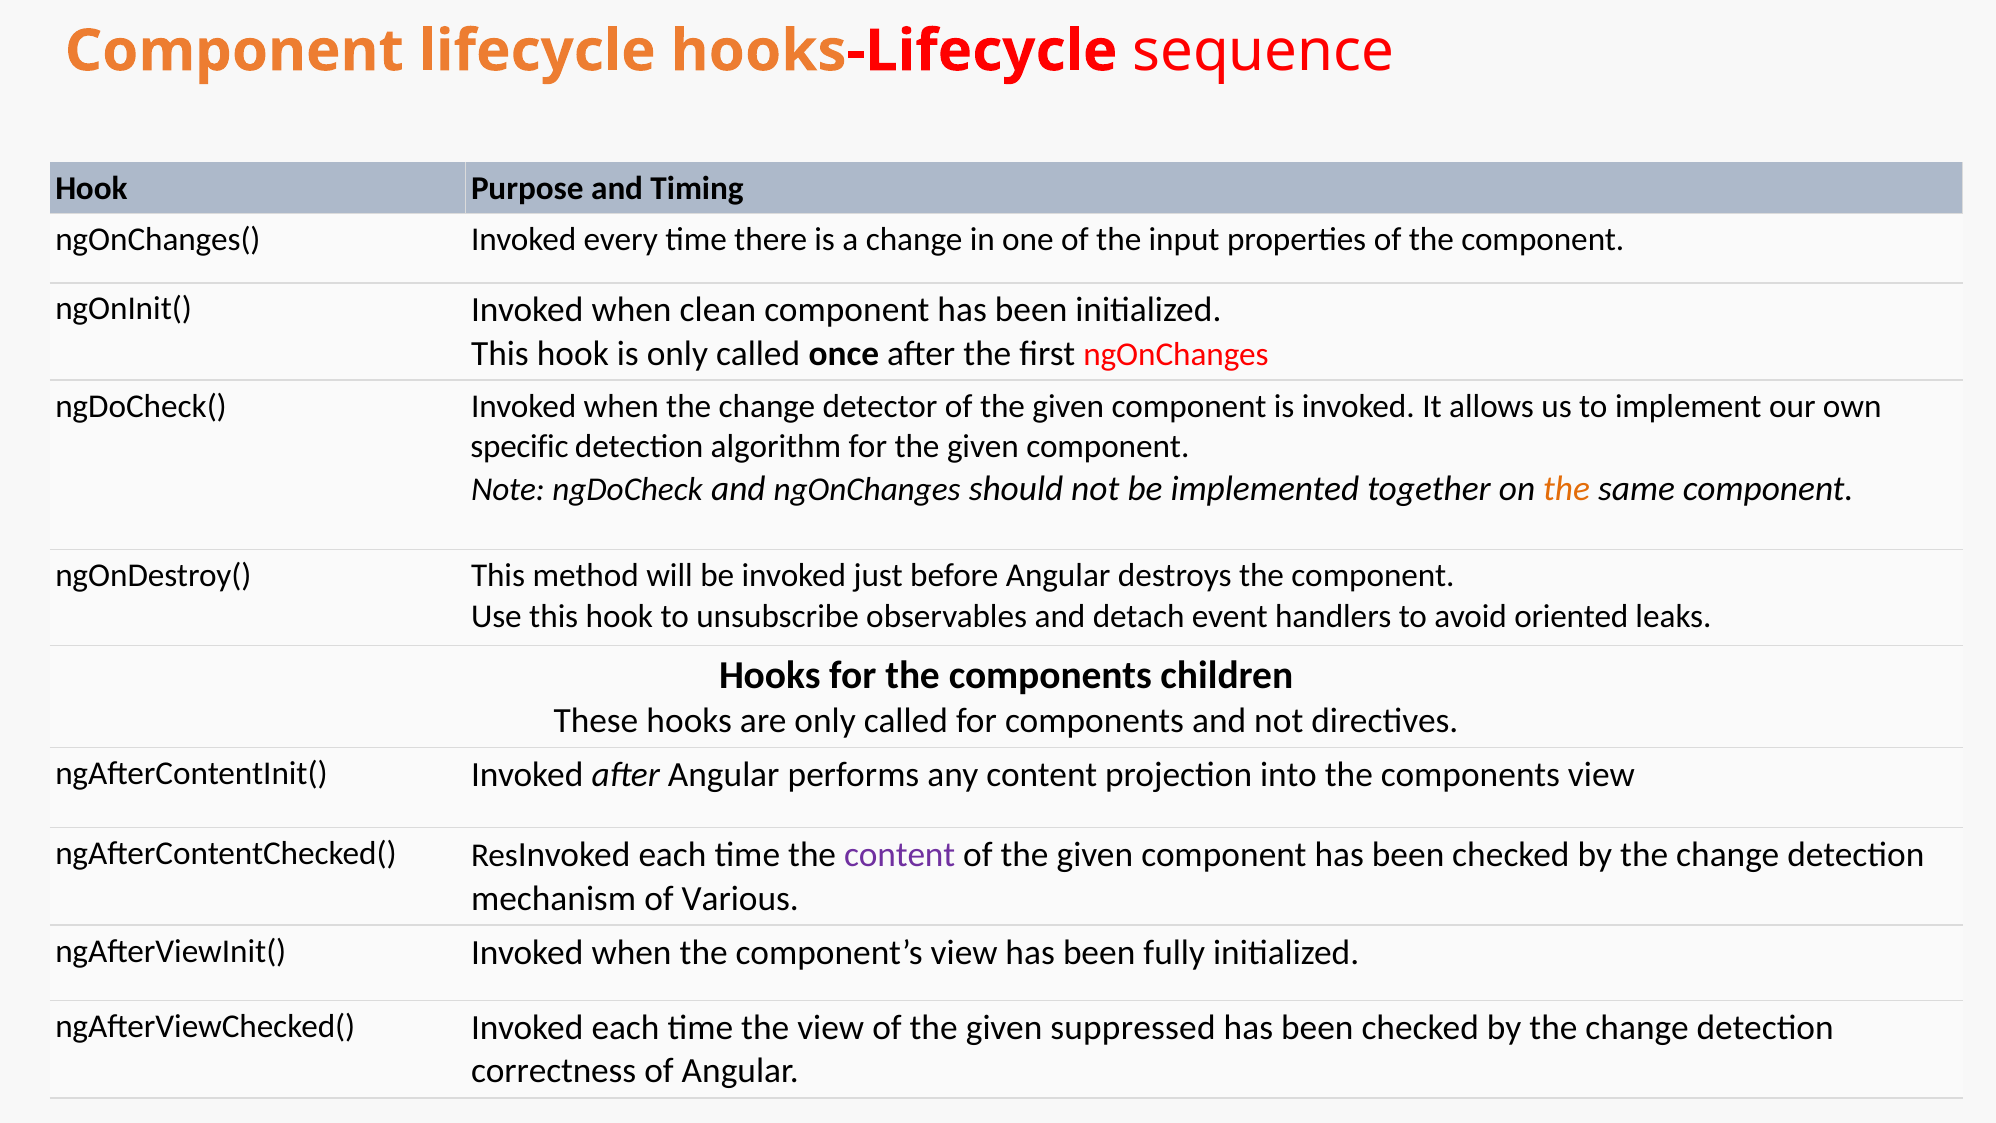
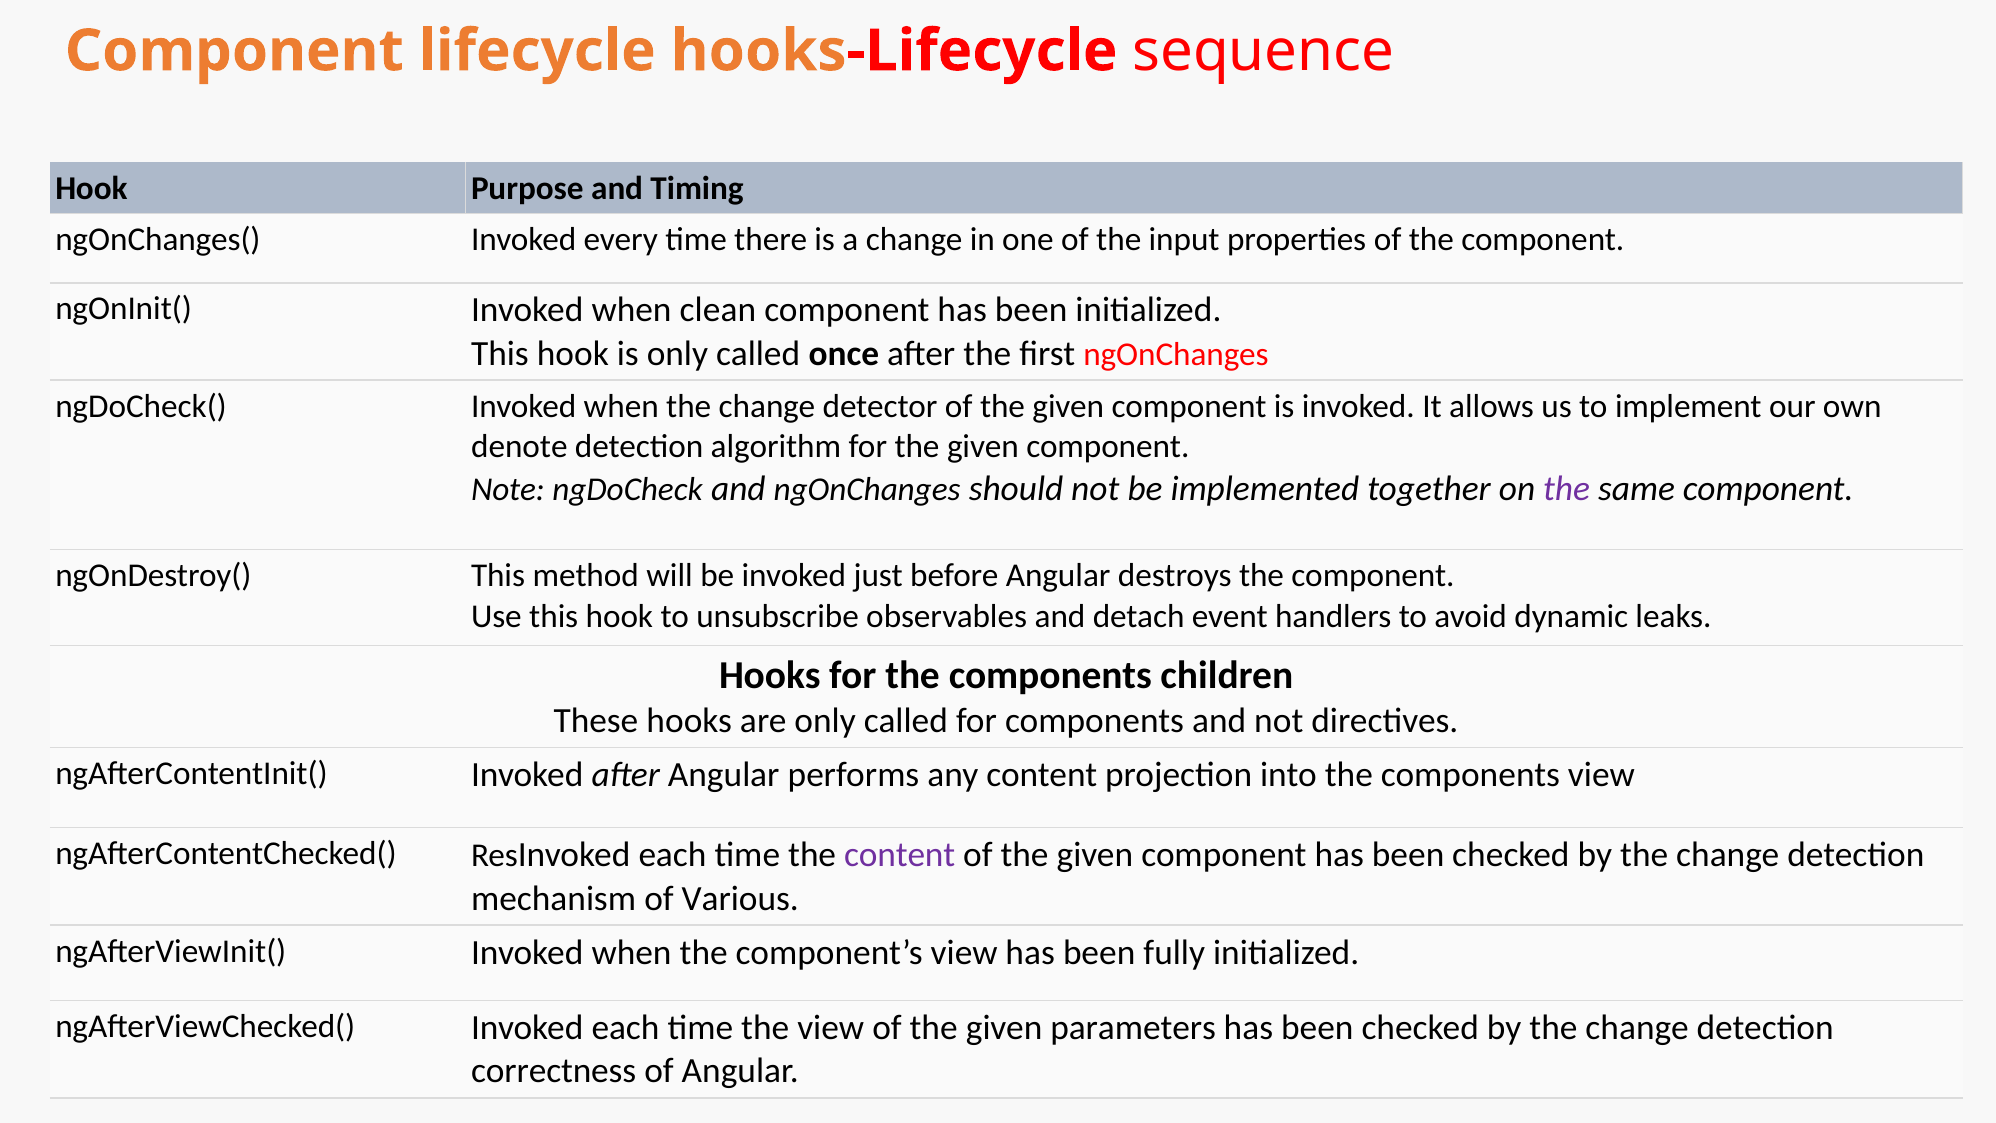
specific: specific -> denote
the at (1567, 489) colour: orange -> purple
oriented: oriented -> dynamic
suppressed: suppressed -> parameters
